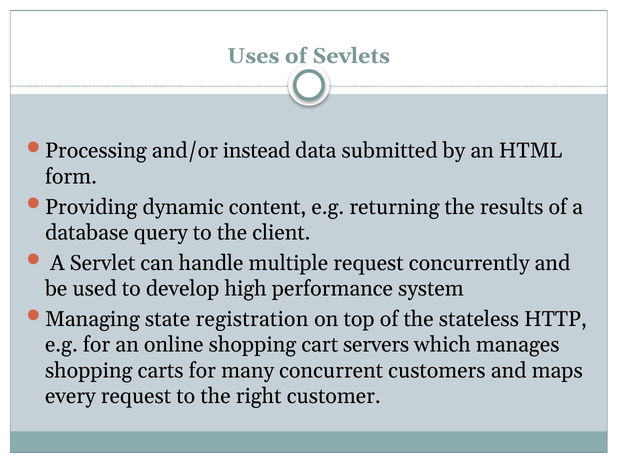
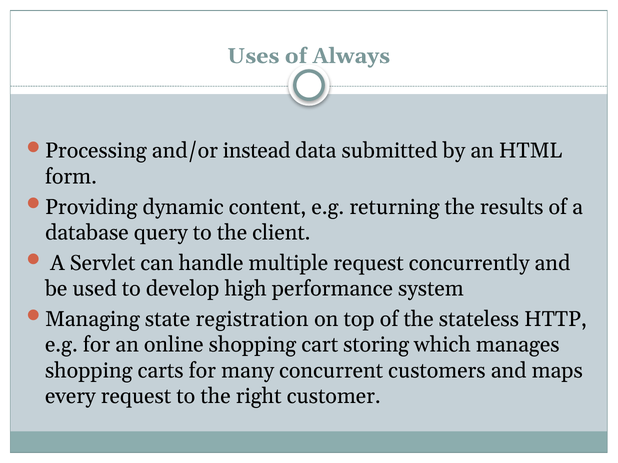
Sevlets: Sevlets -> Always
servers: servers -> storing
